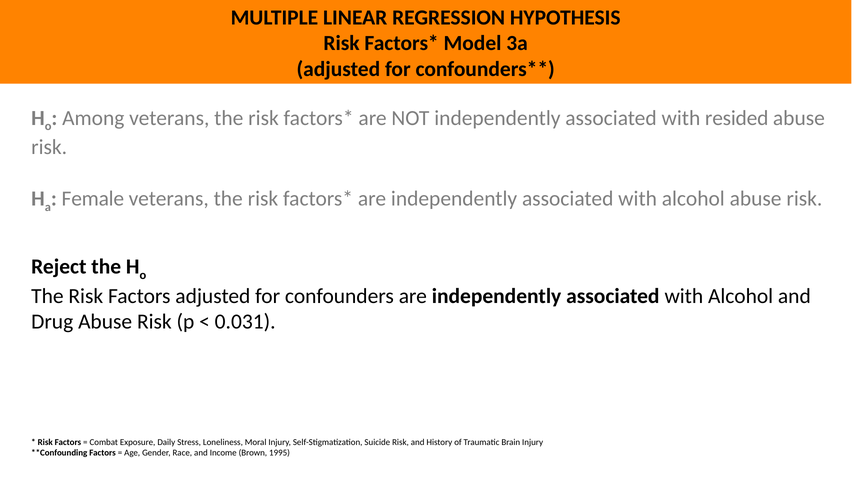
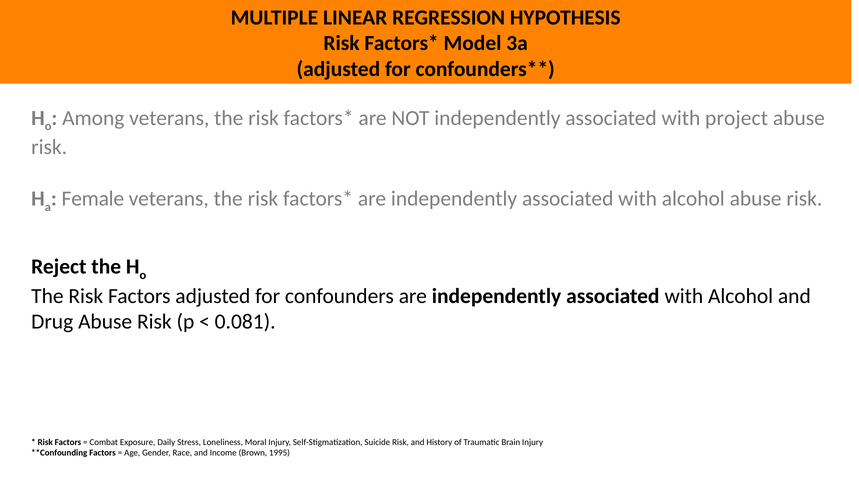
resided: resided -> project
0.031: 0.031 -> 0.081
